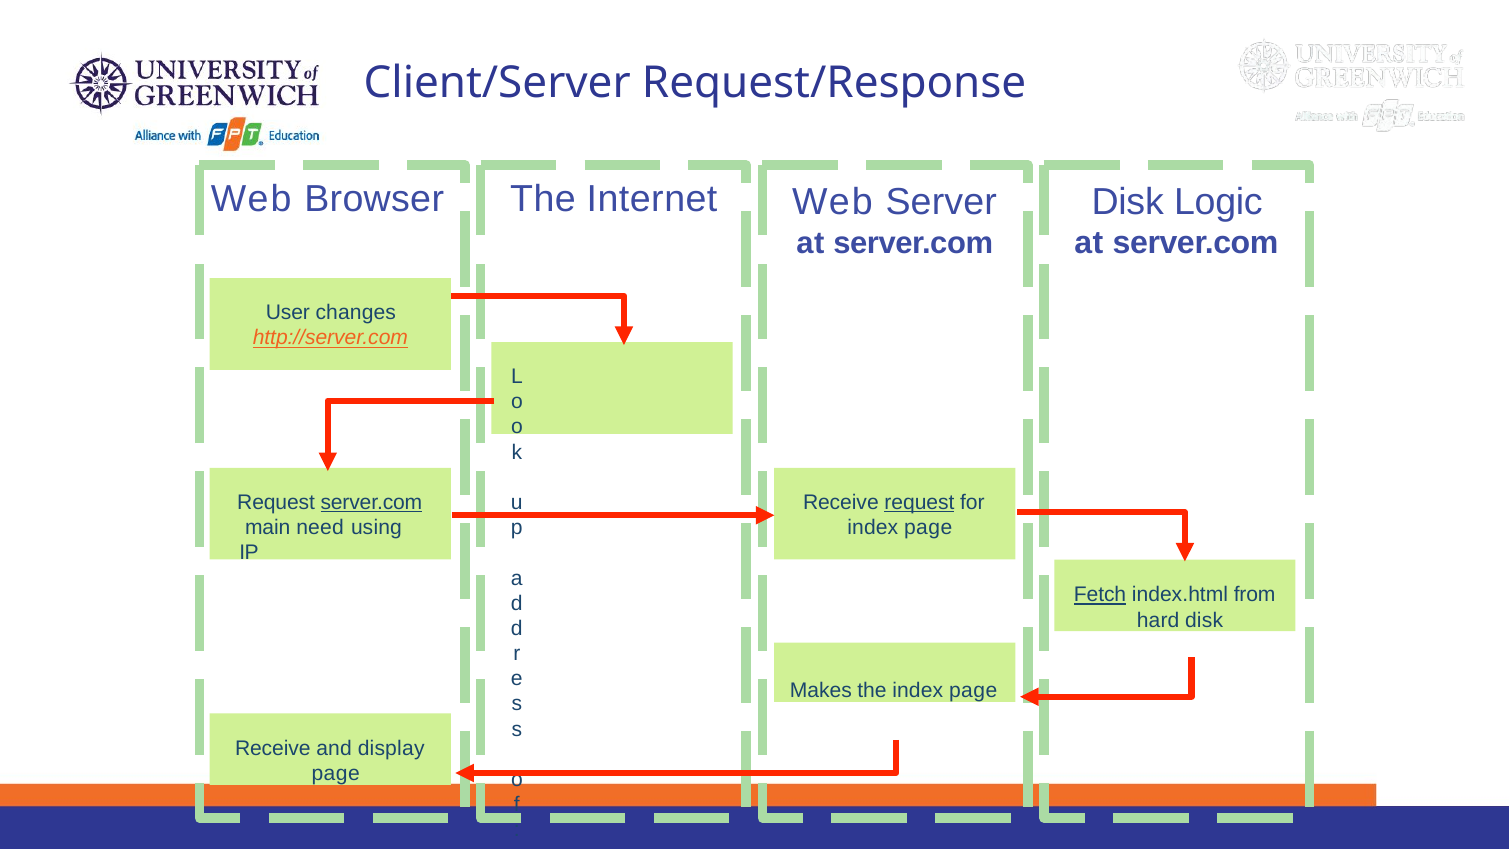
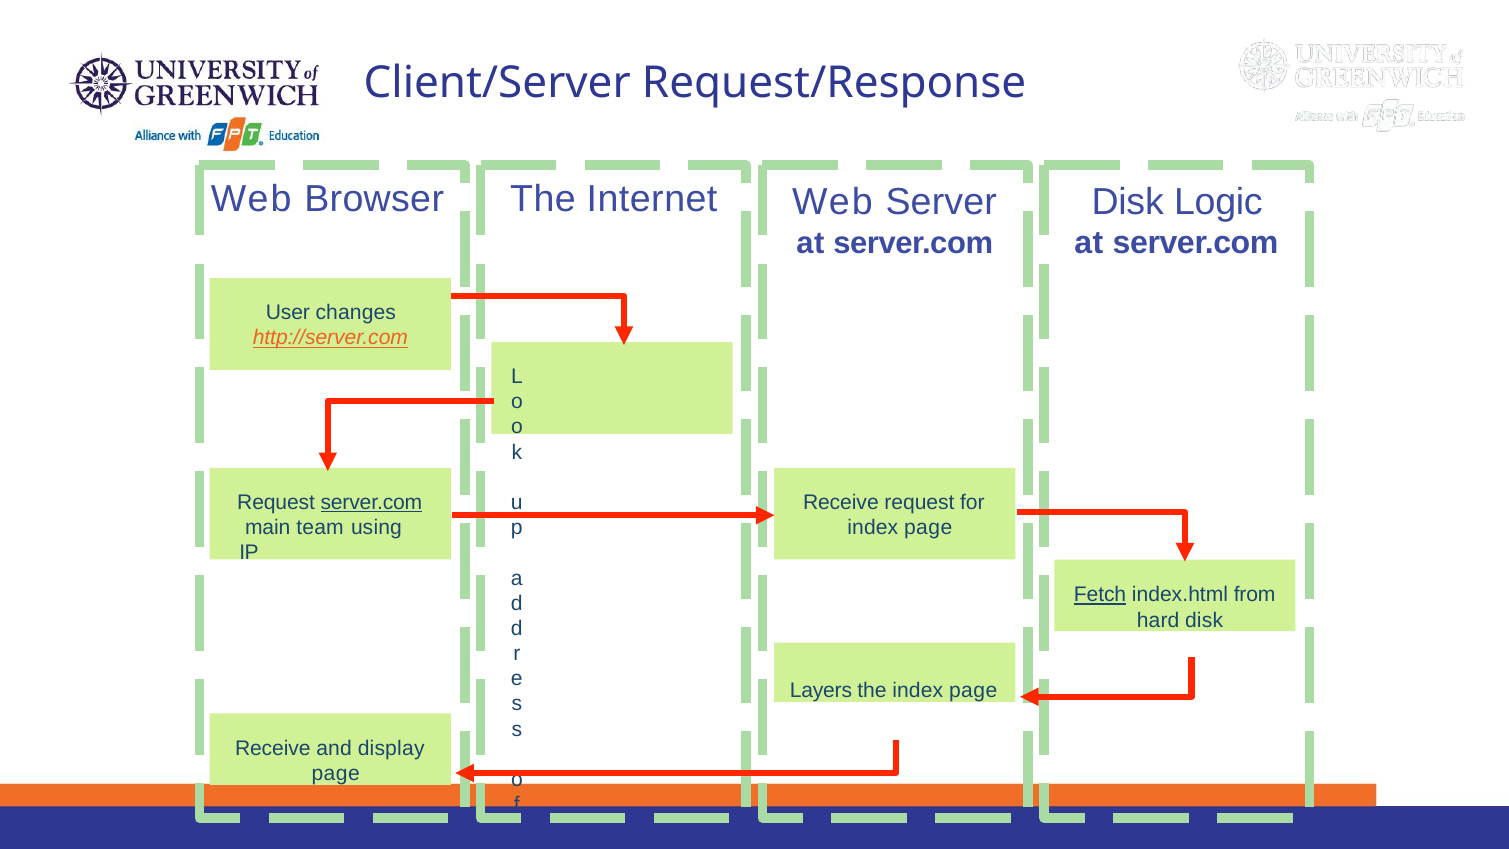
request at (919, 502) underline: present -> none
need: need -> team
Makes: Makes -> Layers
